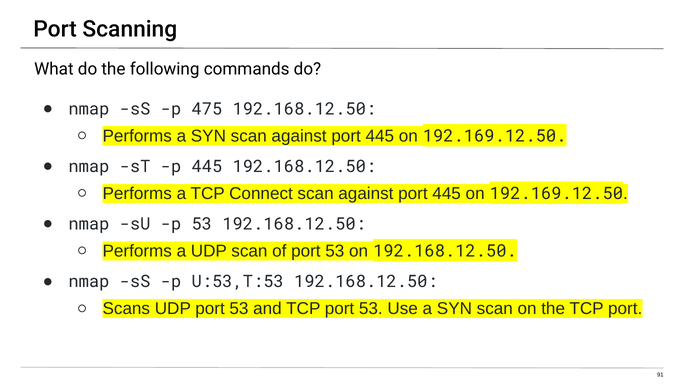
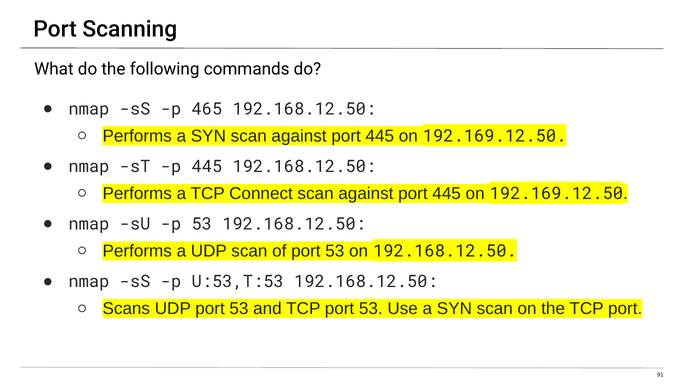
475: 475 -> 465
